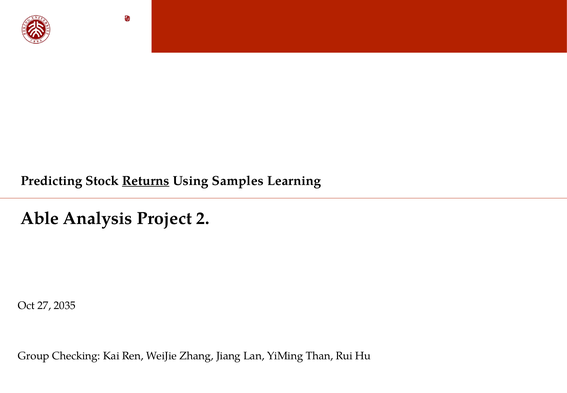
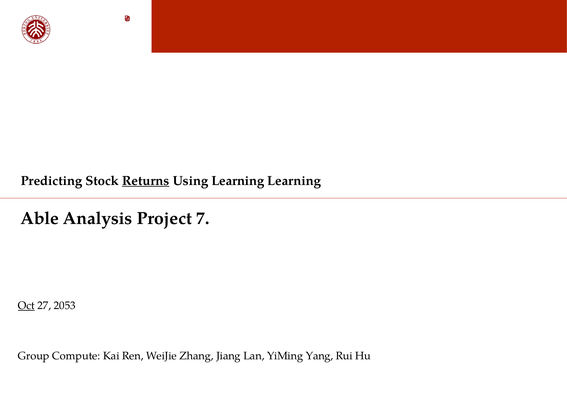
Using Samples: Samples -> Learning
2: 2 -> 7
Oct underline: none -> present
2035: 2035 -> 2053
Checking: Checking -> Compute
Than: Than -> Yang
